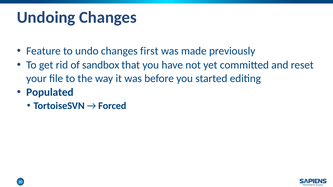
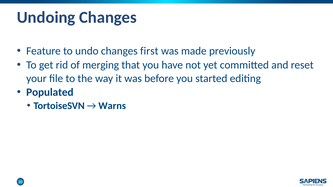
sandbox: sandbox -> merging
Forced: Forced -> Warns
